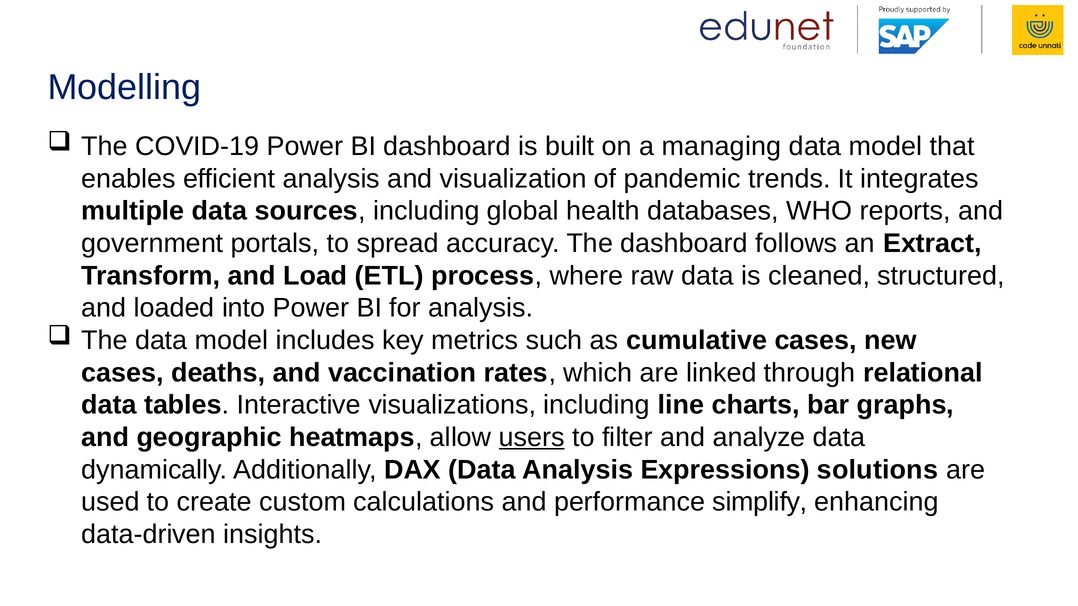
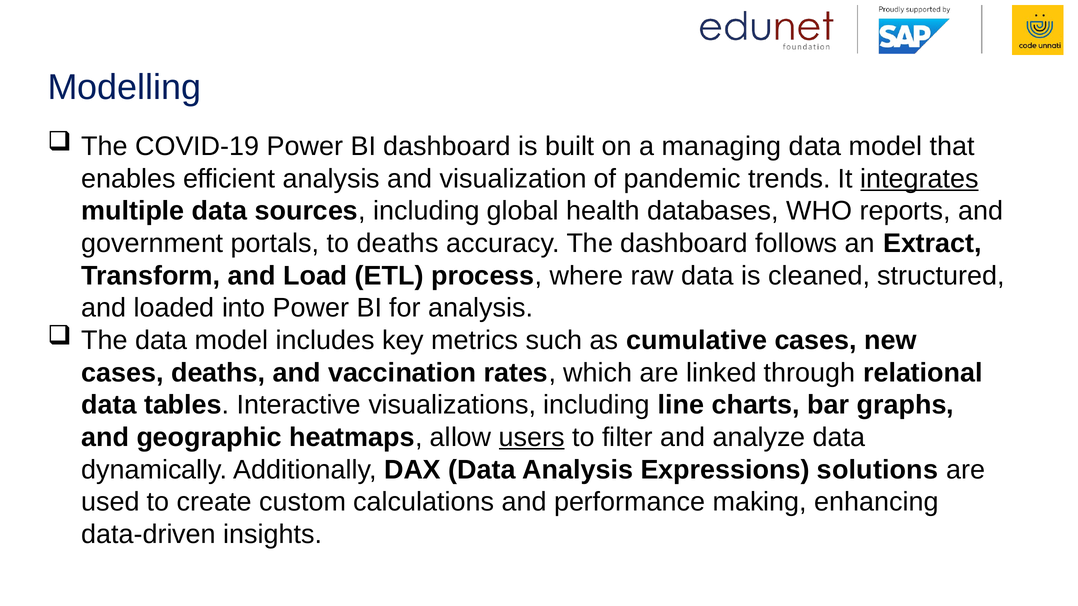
integrates underline: none -> present
to spread: spread -> deaths
simplify: simplify -> making
